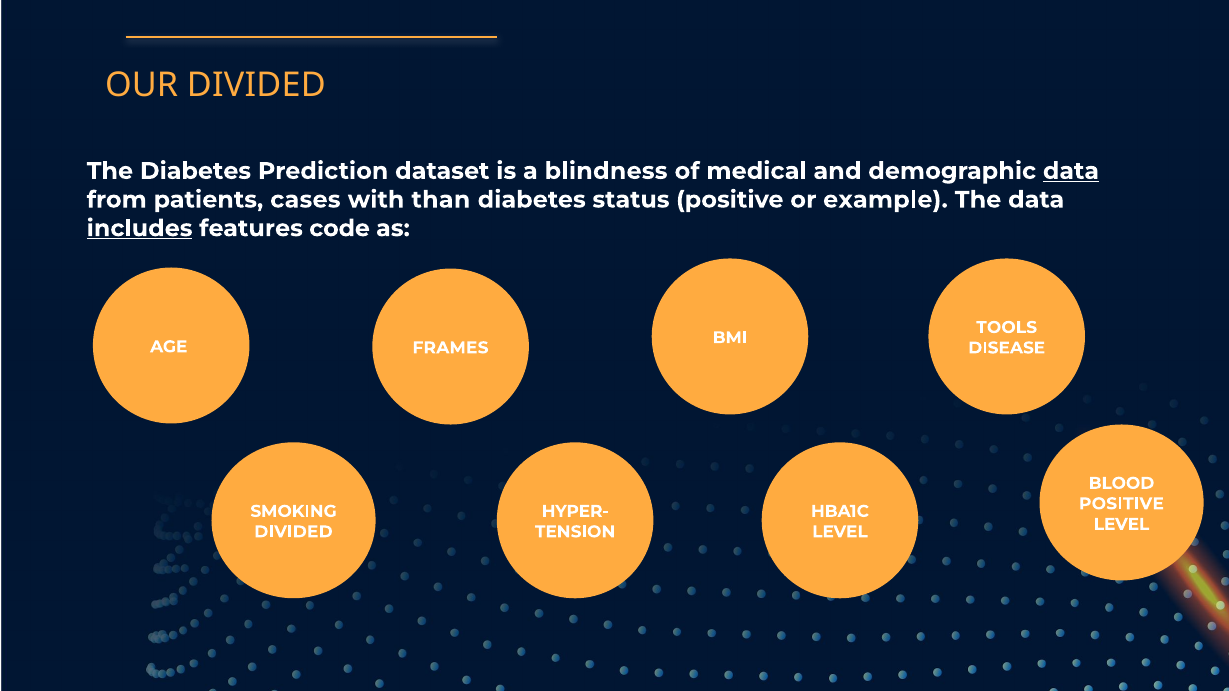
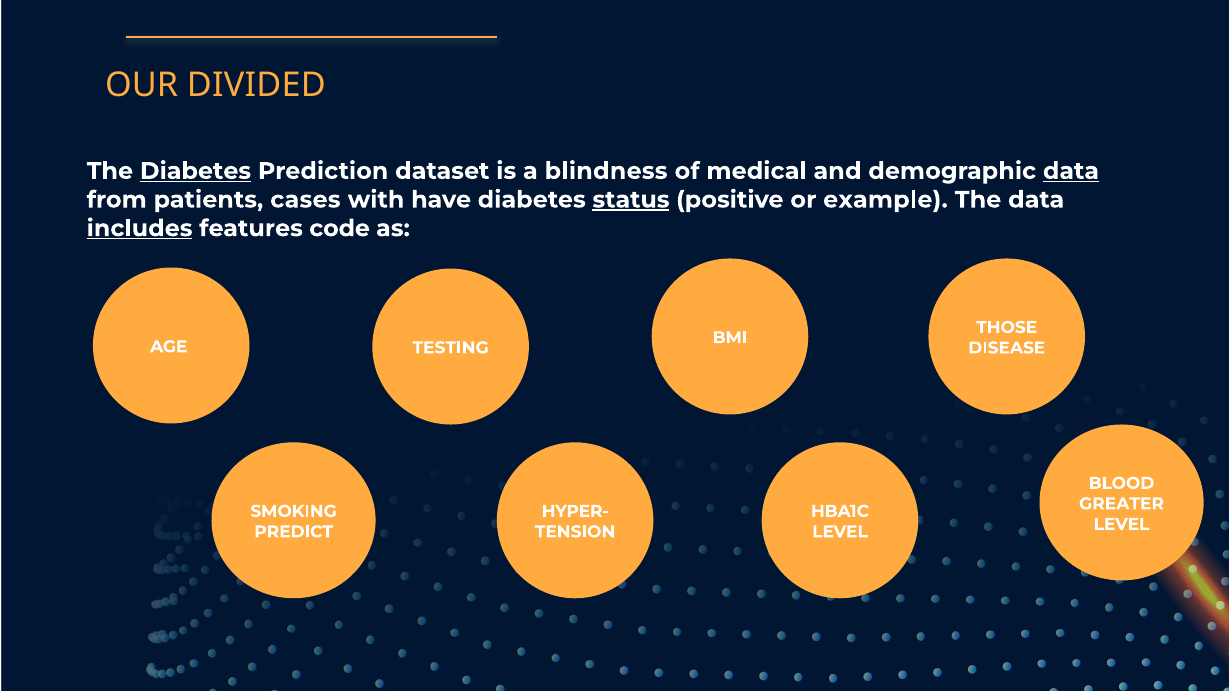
Diabetes at (195, 171) underline: none -> present
than: than -> have
status underline: none -> present
TOOLS: TOOLS -> THOSE
FRAMES: FRAMES -> TESTING
POSITIVE at (1121, 504): POSITIVE -> GREATER
DIVIDED at (293, 532): DIVIDED -> PREDICT
